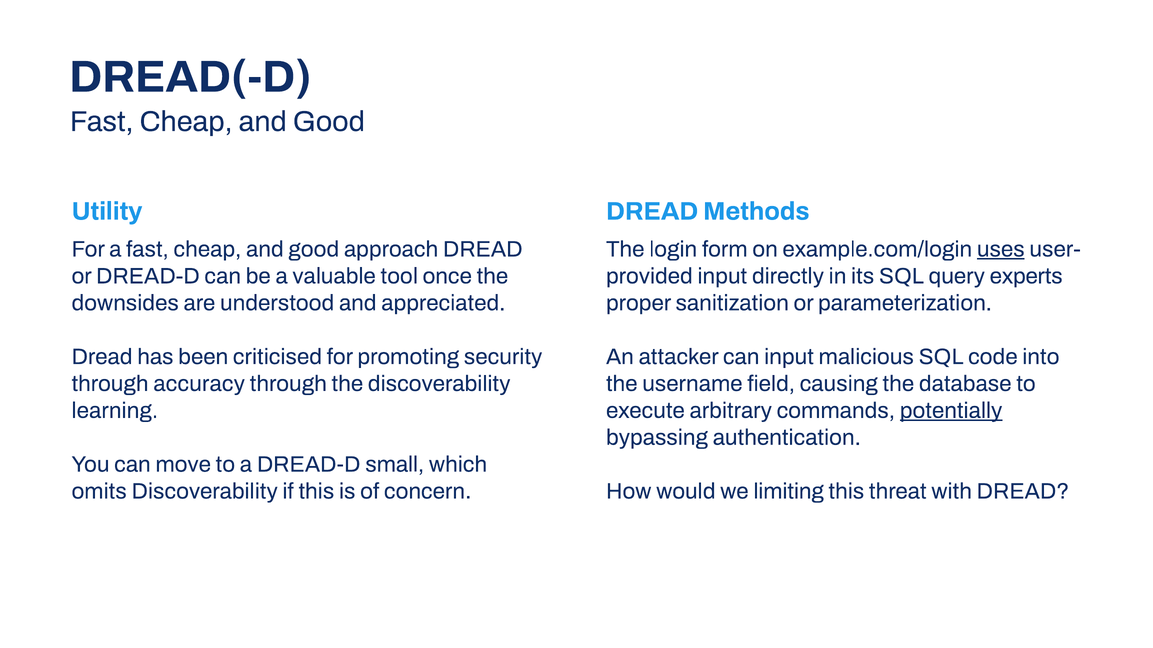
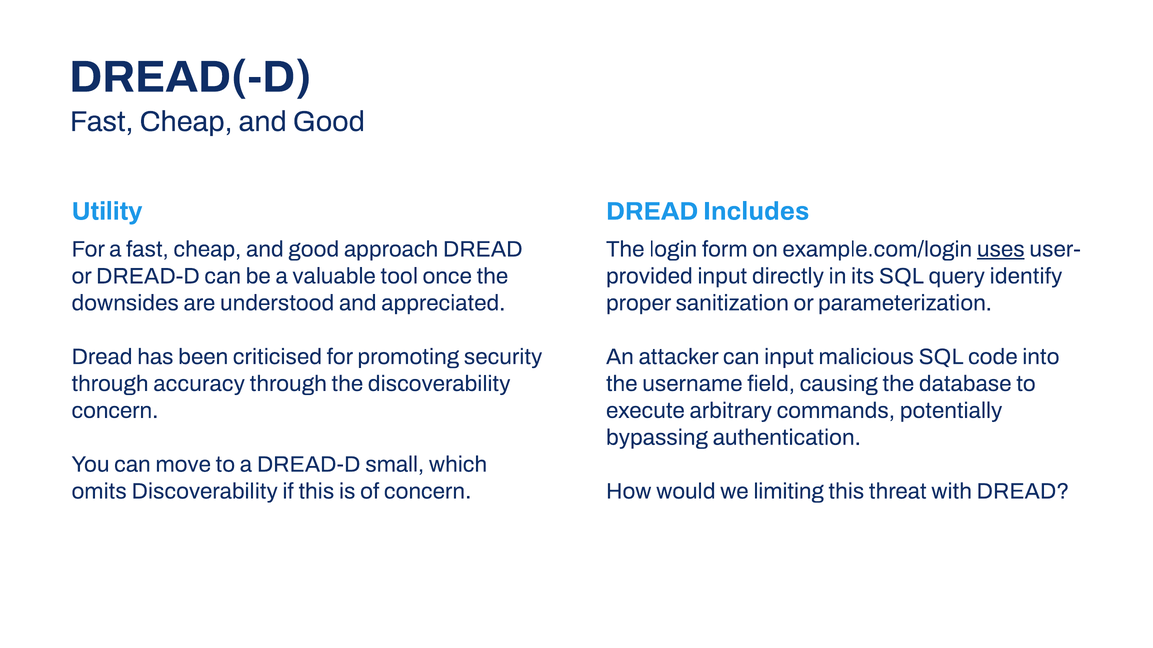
Methods: Methods -> Includes
experts: experts -> identify
learning at (115, 411): learning -> concern
potentially underline: present -> none
